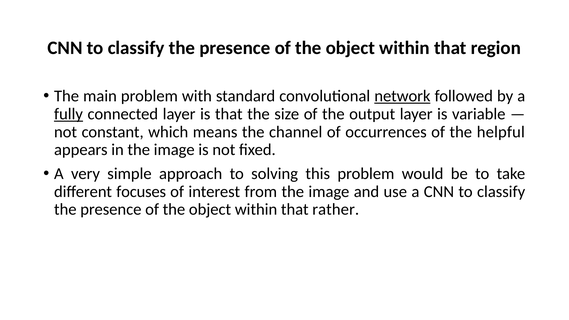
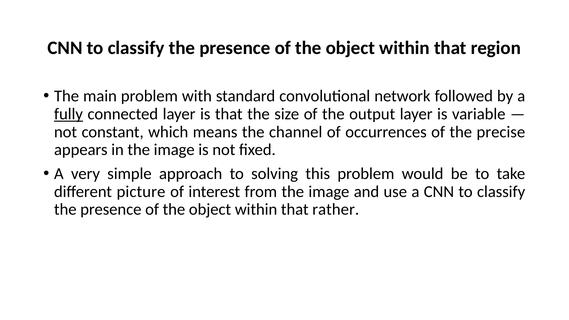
network underline: present -> none
helpful: helpful -> precise
focuses: focuses -> picture
